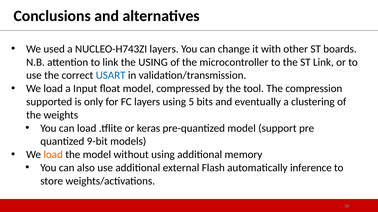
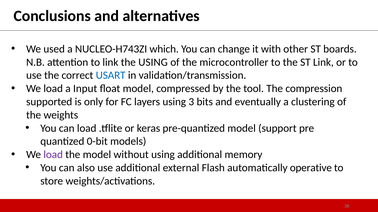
NUCLEO-H743ZI layers: layers -> which
5: 5 -> 3
9-bit: 9-bit -> 0-bit
load at (53, 155) colour: orange -> purple
inference: inference -> operative
